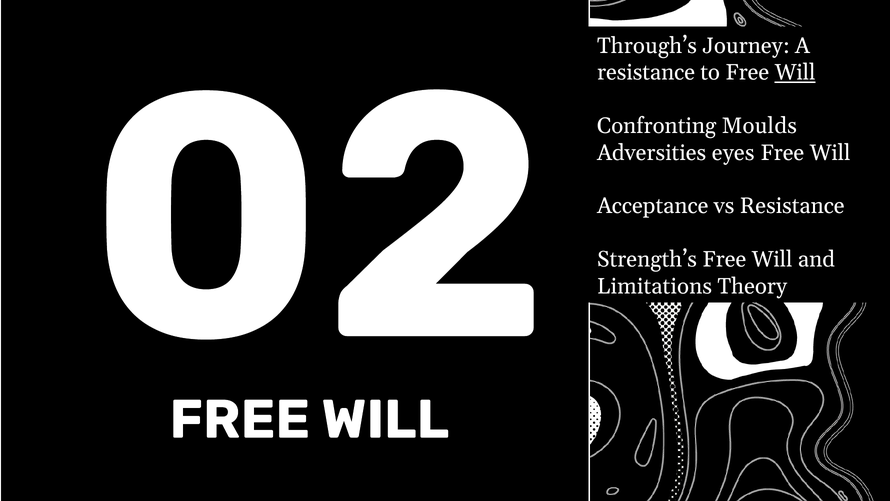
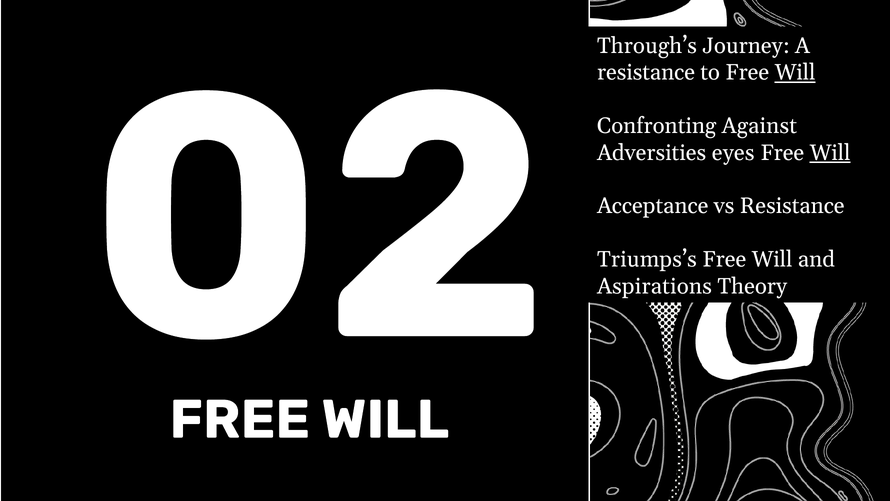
Moulds: Moulds -> Against
Will at (830, 153) underline: none -> present
Strength’s: Strength’s -> Triumps’s
Limitations: Limitations -> Aspirations
